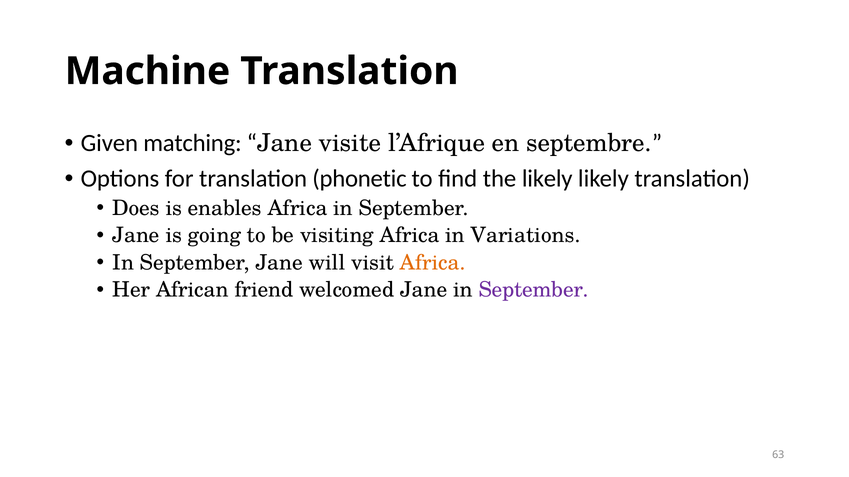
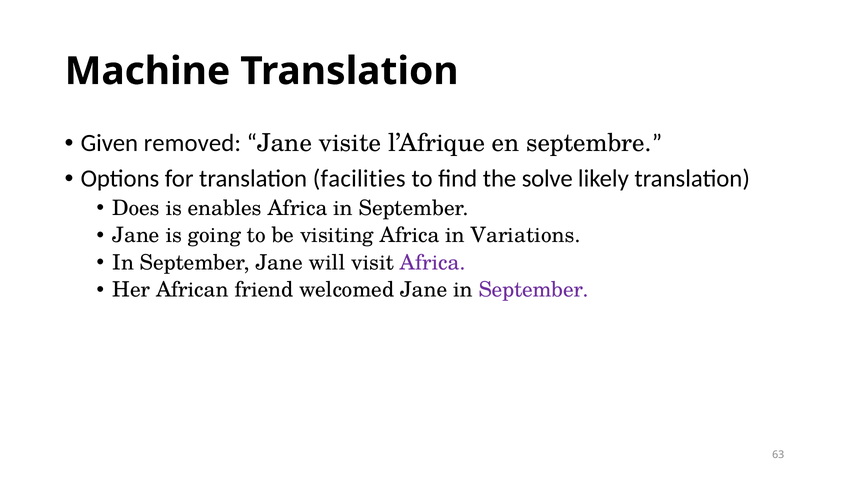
matching: matching -> removed
phonetic: phonetic -> facilities
the likely: likely -> solve
Africa at (433, 263) colour: orange -> purple
